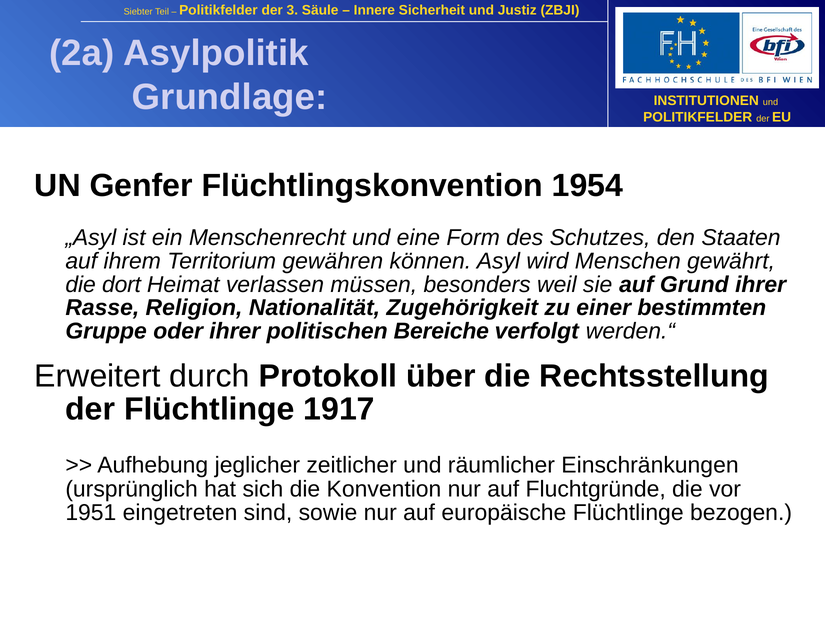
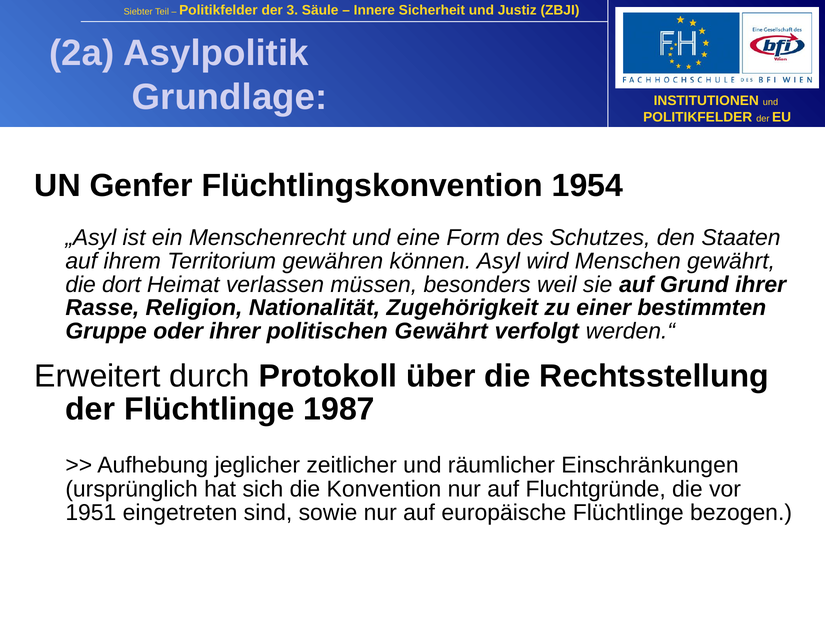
politischen Bereiche: Bereiche -> Gewährt
1917: 1917 -> 1987
